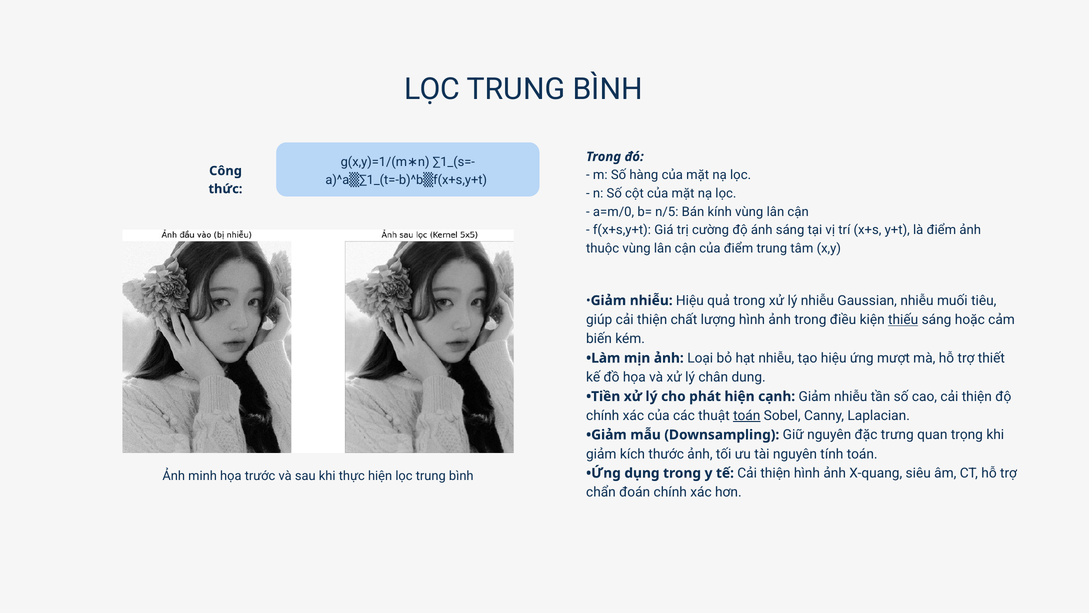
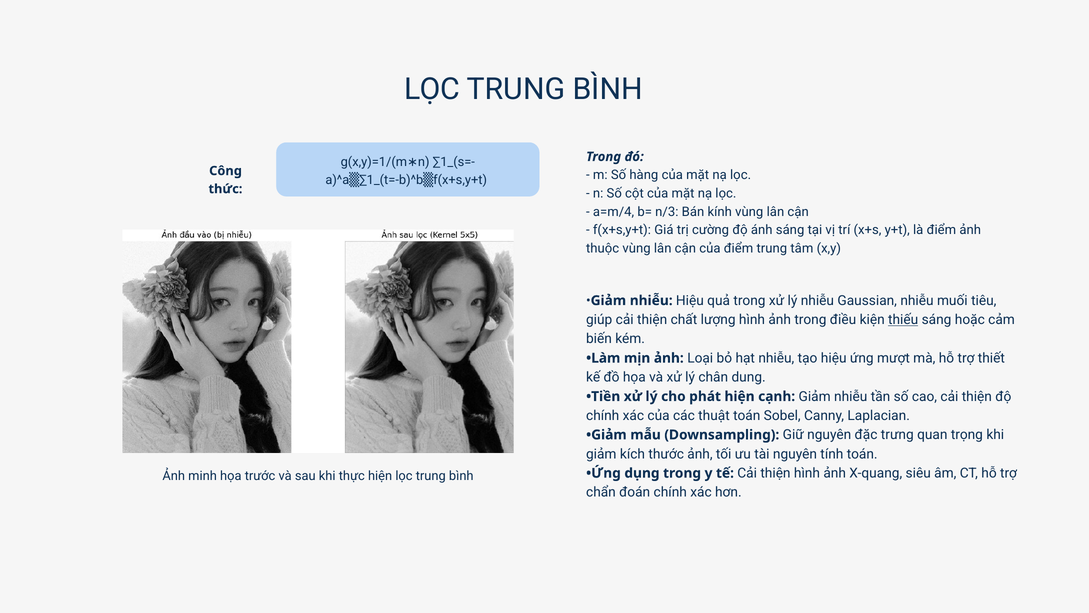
a=m/0: a=m/0 -> a=m/4
n/5: n/5 -> n/3
toán at (747, 415) underline: present -> none
